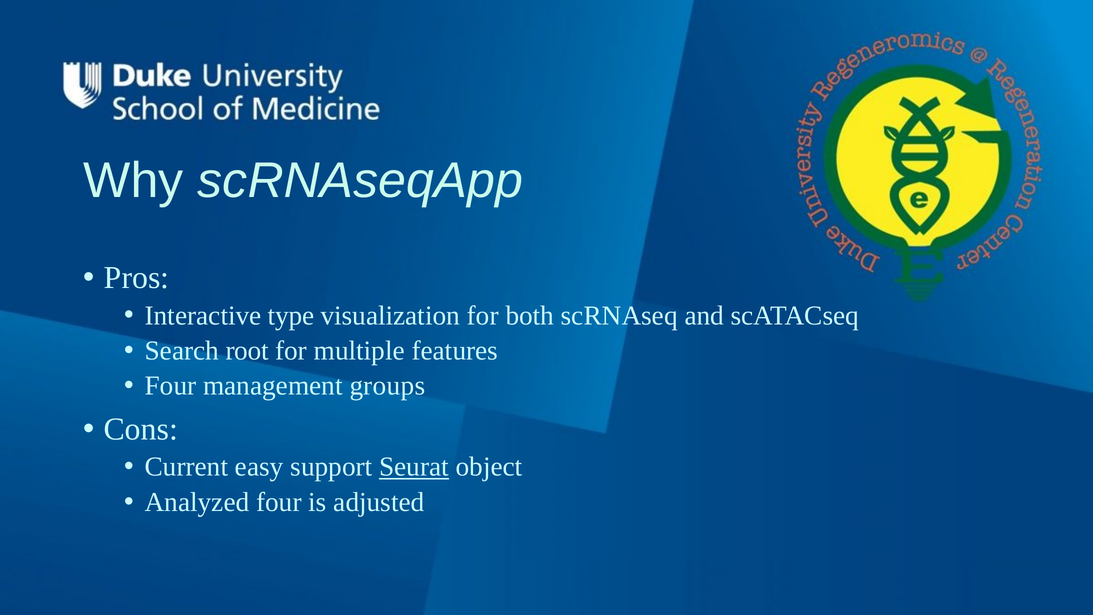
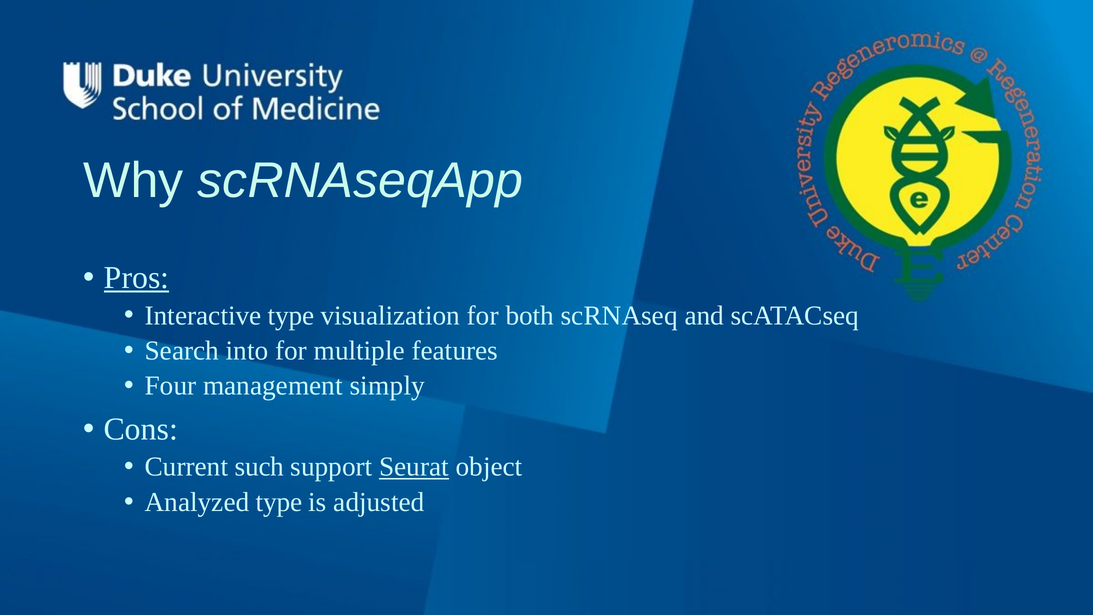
Pros underline: none -> present
root: root -> into
groups: groups -> simply
easy: easy -> such
Analyzed four: four -> type
